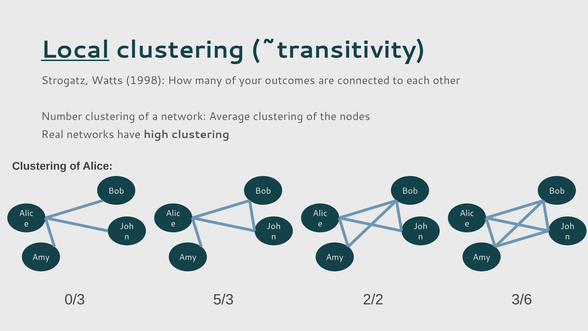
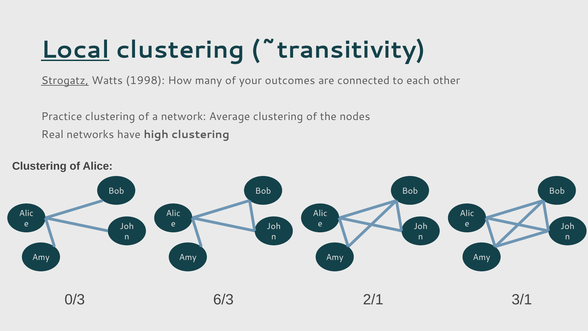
Strogatz underline: none -> present
Number: Number -> Practice
5/3: 5/3 -> 6/3
2/2: 2/2 -> 2/1
3/6: 3/6 -> 3/1
